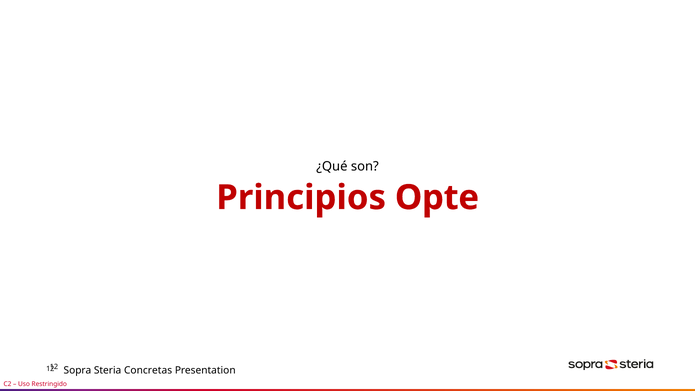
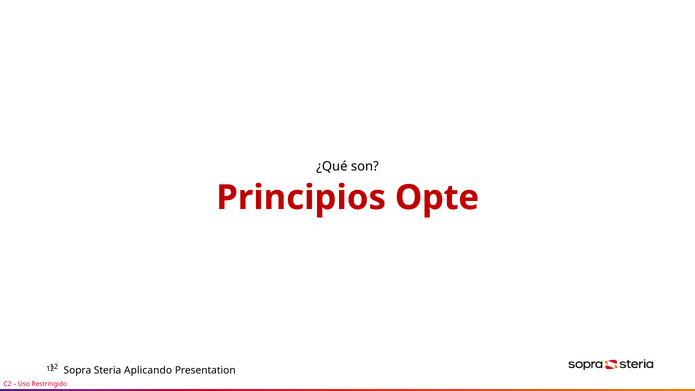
Concretas: Concretas -> Aplicando
